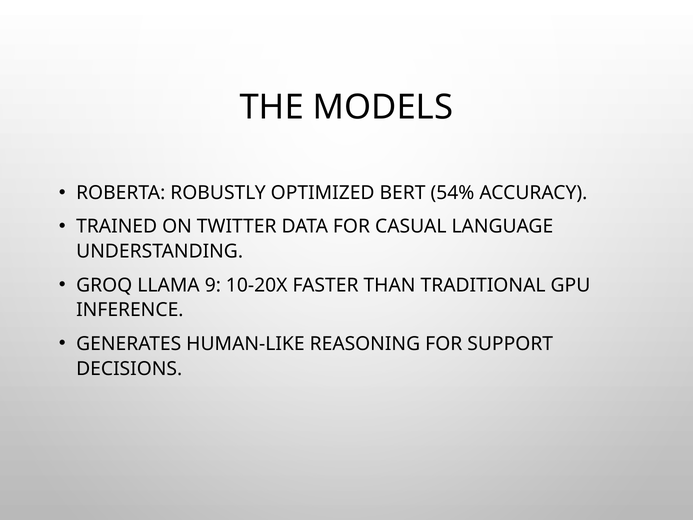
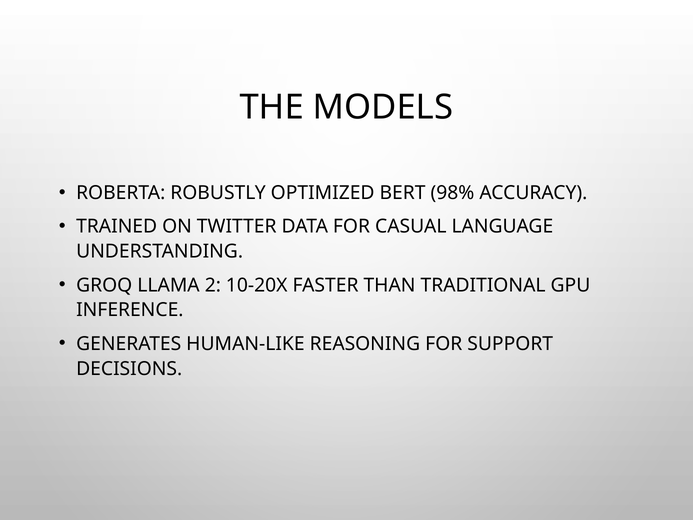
54%: 54% -> 98%
9: 9 -> 2
